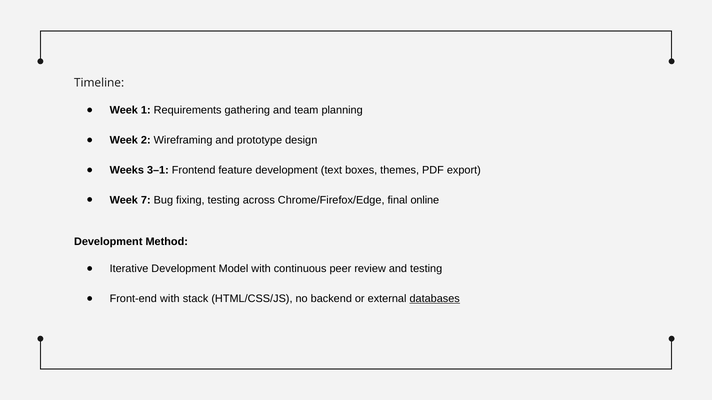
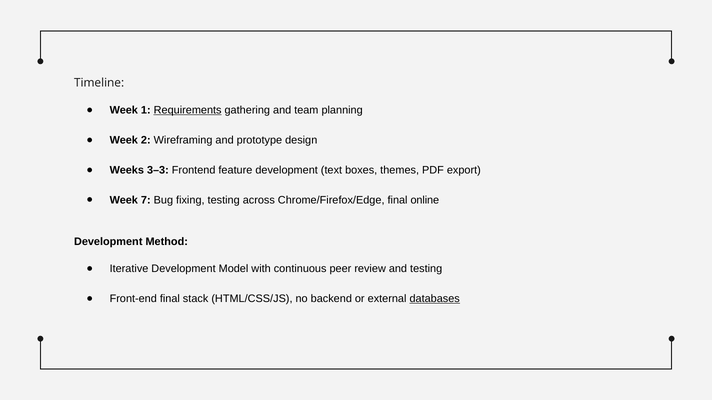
Requirements underline: none -> present
3–1: 3–1 -> 3–3
Front-end with: with -> final
